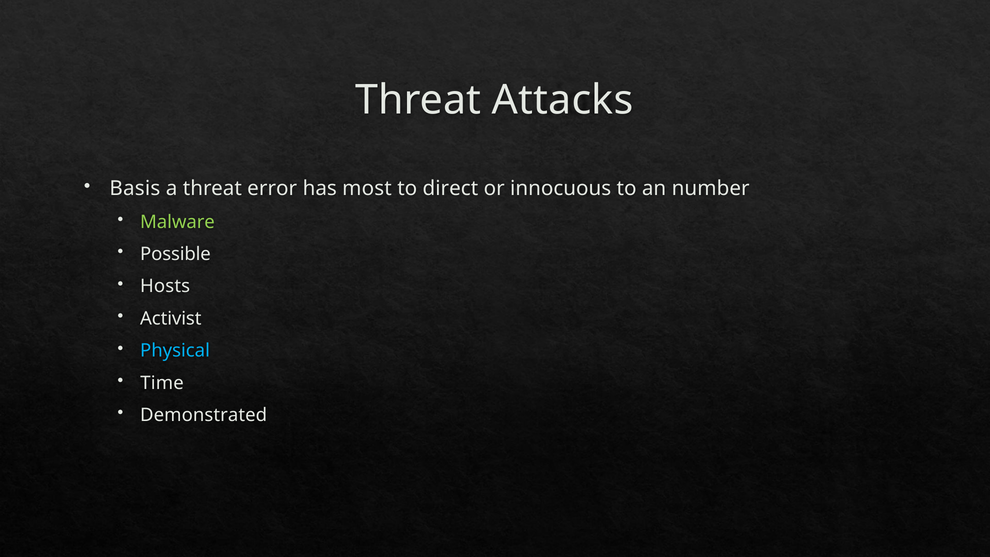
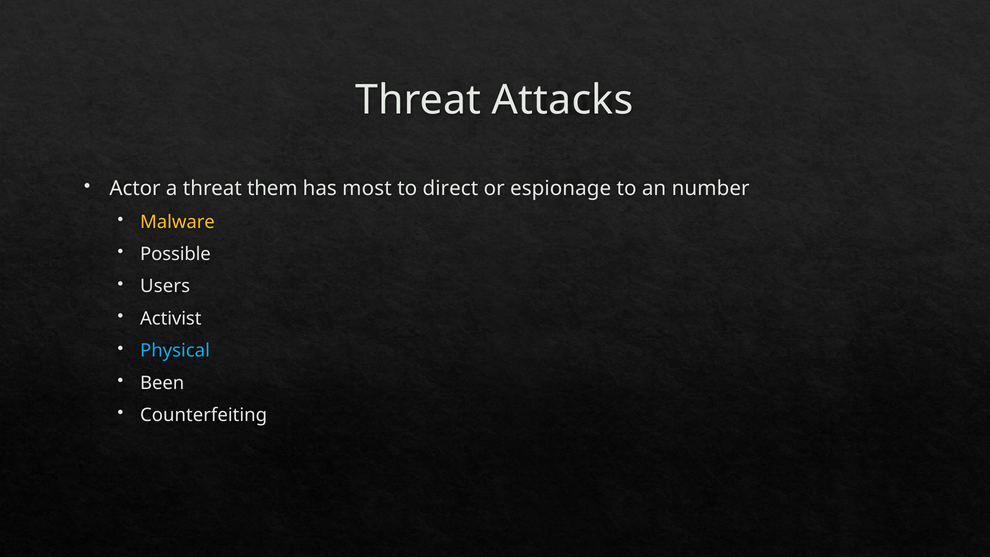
Basis: Basis -> Actor
error: error -> them
innocuous: innocuous -> espionage
Malware colour: light green -> yellow
Hosts: Hosts -> Users
Time: Time -> Been
Demonstrated: Demonstrated -> Counterfeiting
